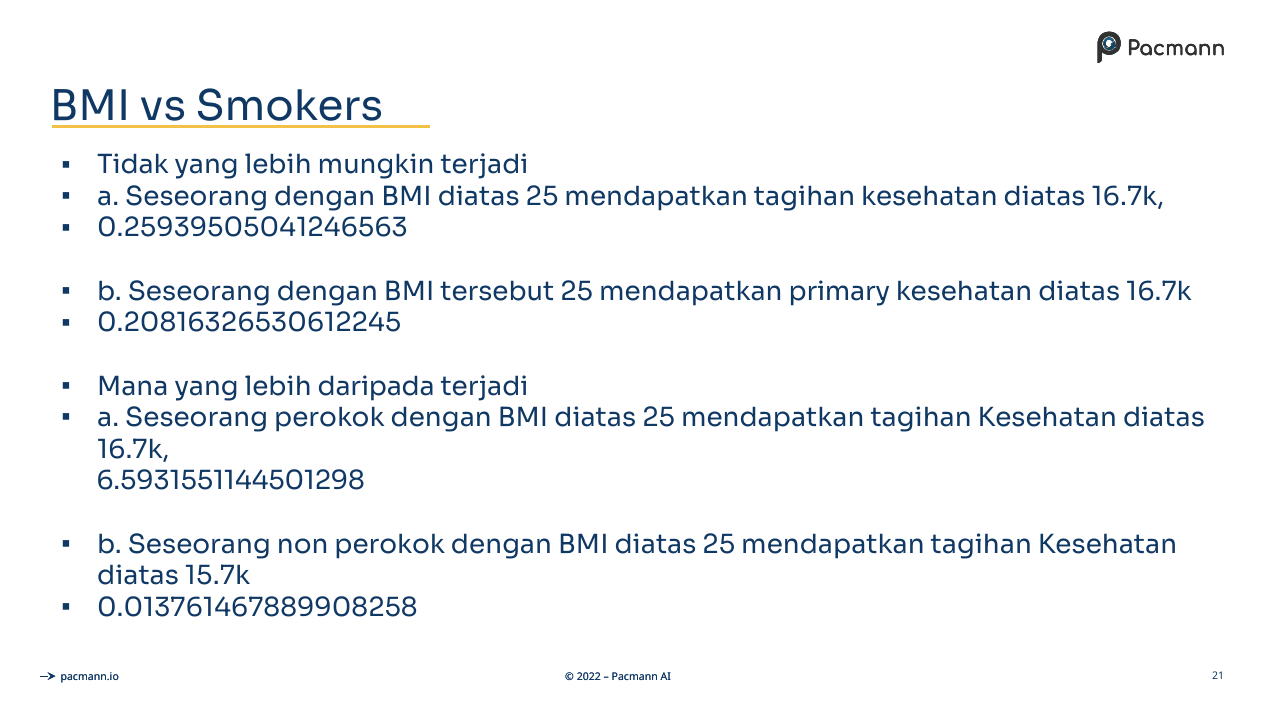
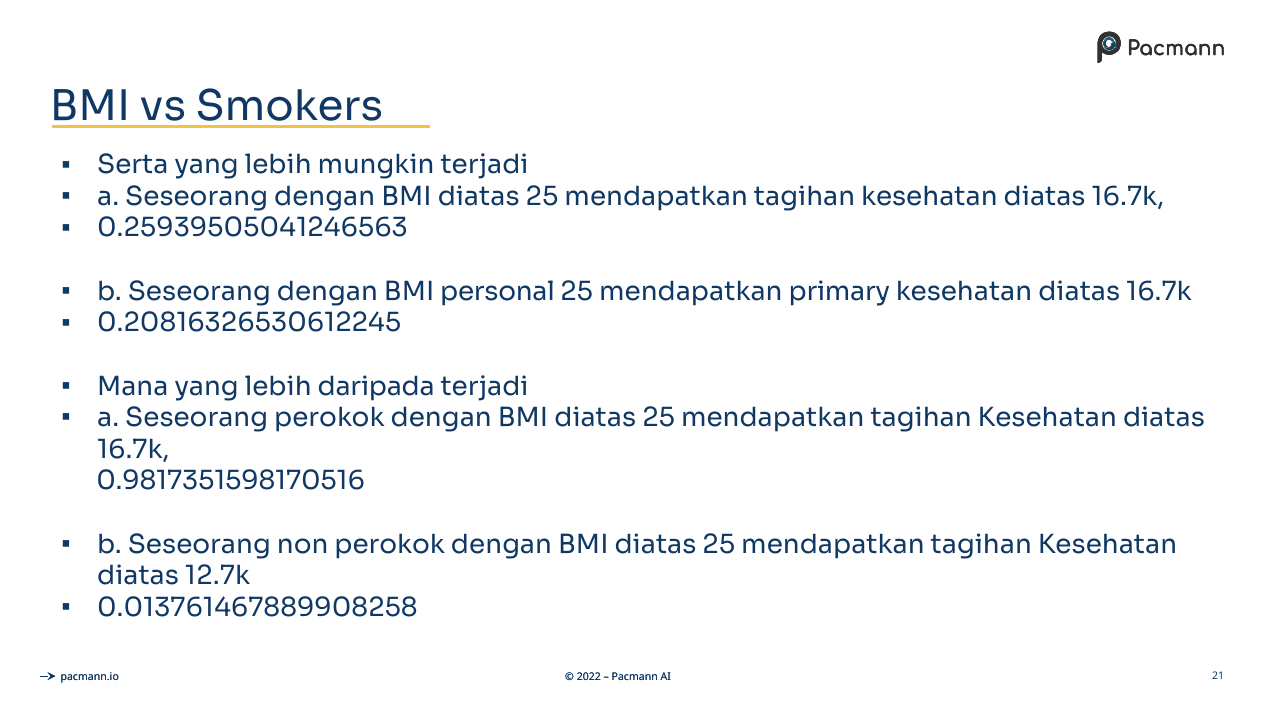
Tidak: Tidak -> Serta
tersebut: tersebut -> personal
6.5931551144501298: 6.5931551144501298 -> 0.9817351598170516
15.7k: 15.7k -> 12.7k
